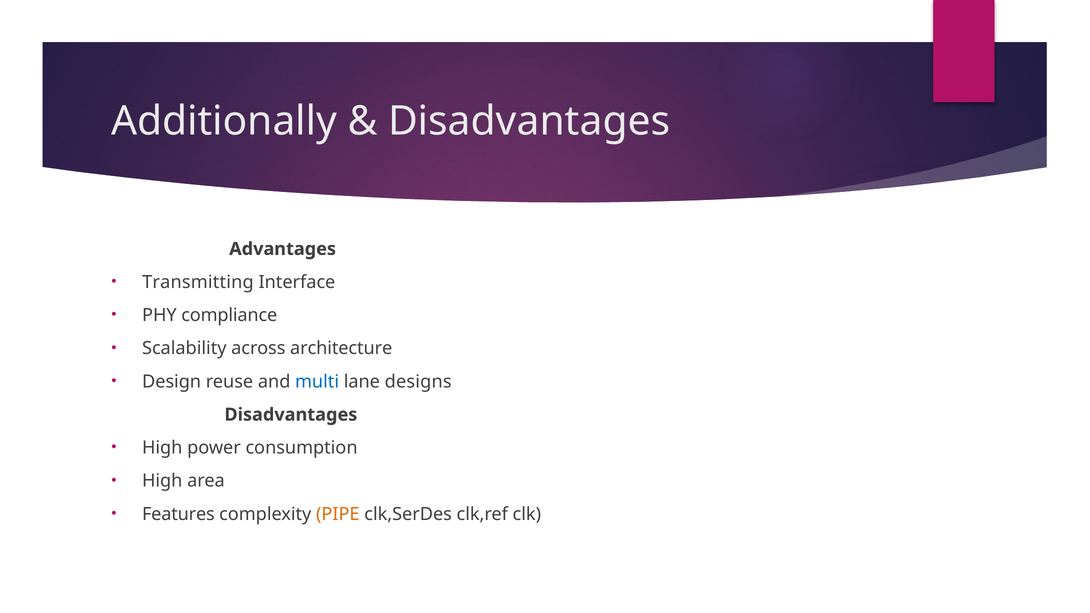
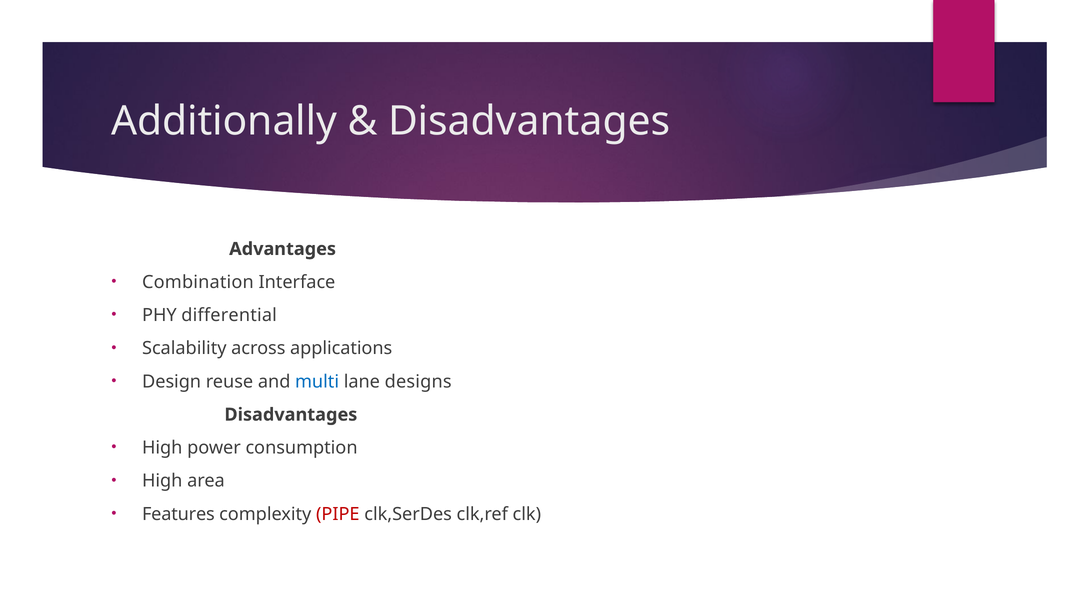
Transmitting: Transmitting -> Combination
compliance: compliance -> differential
architecture: architecture -> applications
PIPE colour: orange -> red
